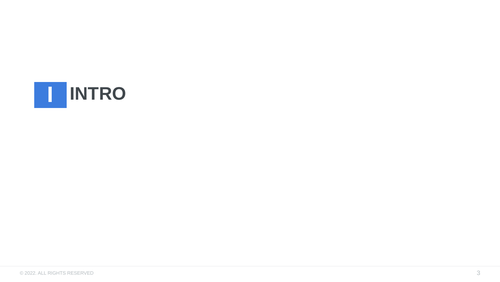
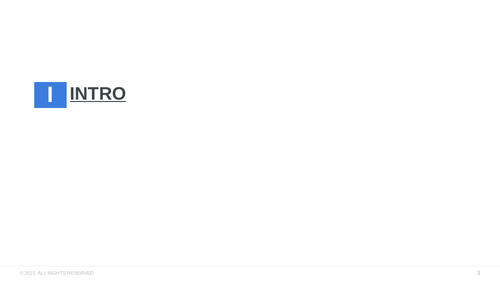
INTRO underline: none -> present
